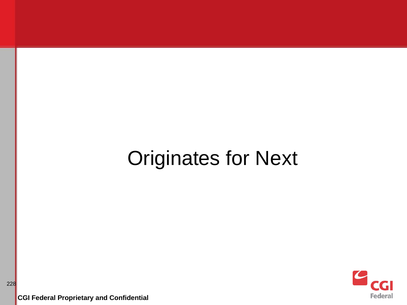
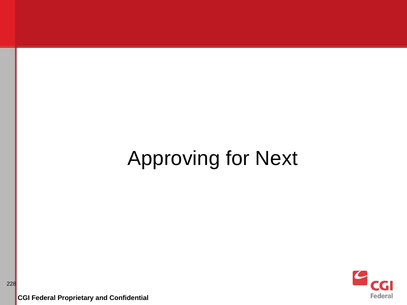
Originates: Originates -> Approving
